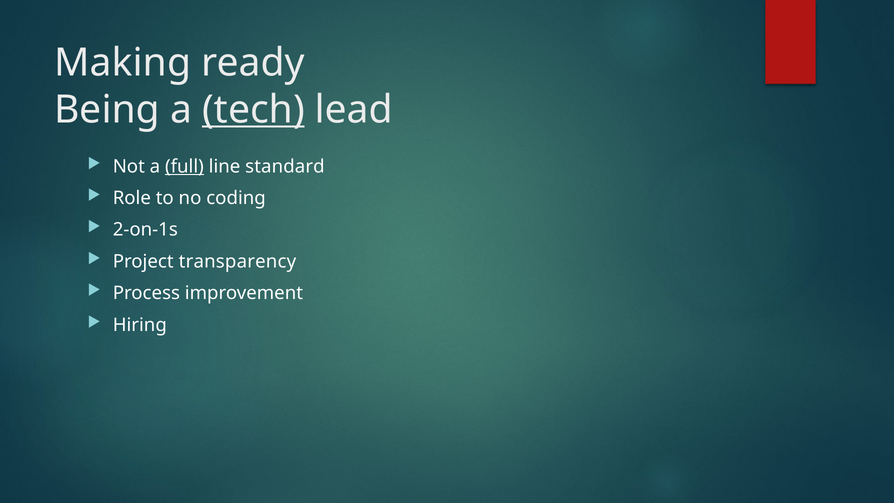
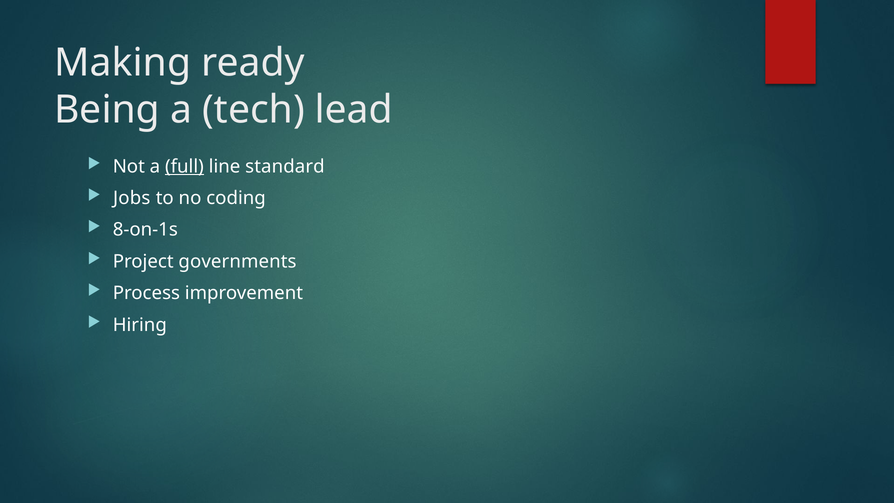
tech underline: present -> none
Role: Role -> Jobs
2-on-1s: 2-on-1s -> 8-on-1s
transparency: transparency -> governments
